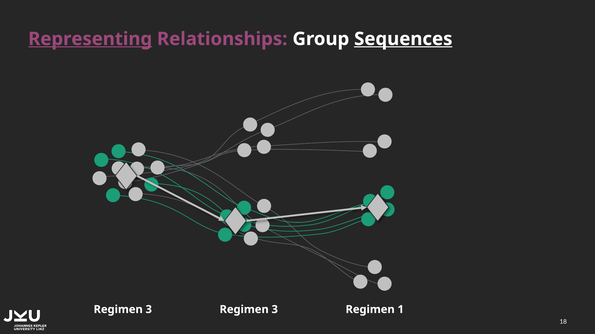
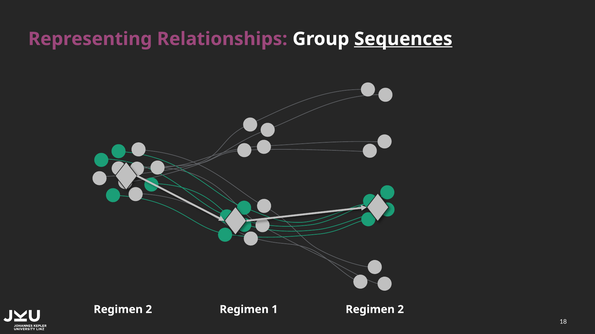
Representing underline: present -> none
3 at (149, 310): 3 -> 2
3 at (275, 310): 3 -> 1
1 at (401, 310): 1 -> 2
